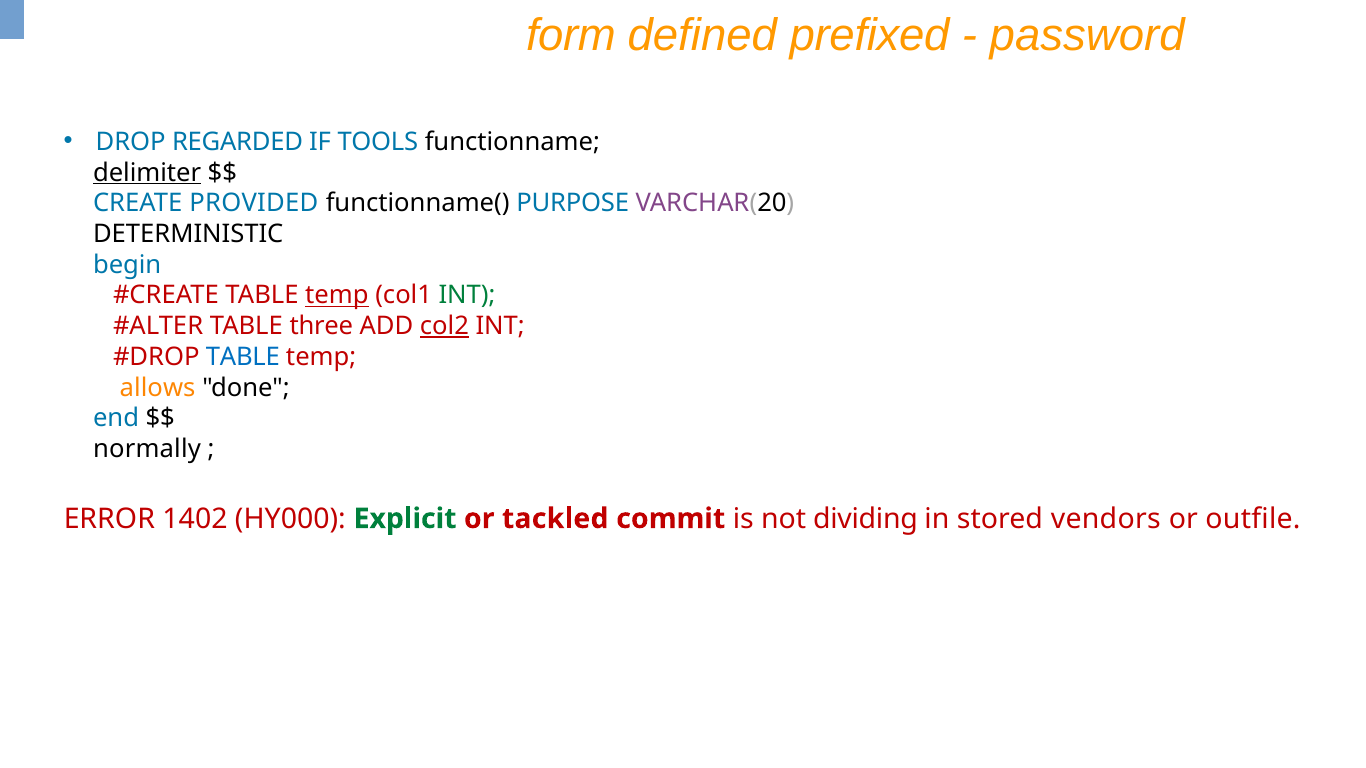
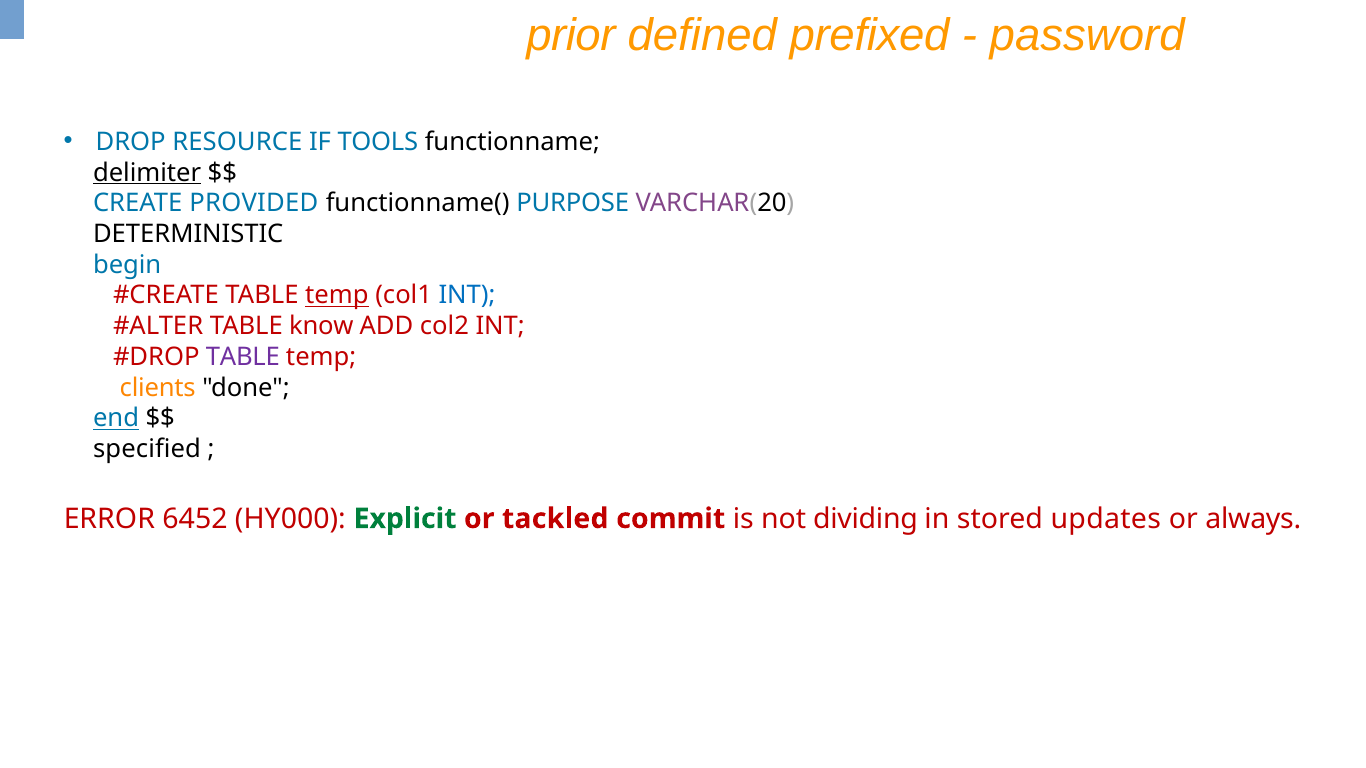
form: form -> prior
REGARDED: REGARDED -> RESOURCE
INT at (467, 296) colour: green -> blue
three: three -> know
col2 underline: present -> none
TABLE at (243, 357) colour: blue -> purple
allows: allows -> clients
end underline: none -> present
normally: normally -> specified
1402: 1402 -> 6452
vendors: vendors -> updates
outfile: outfile -> always
